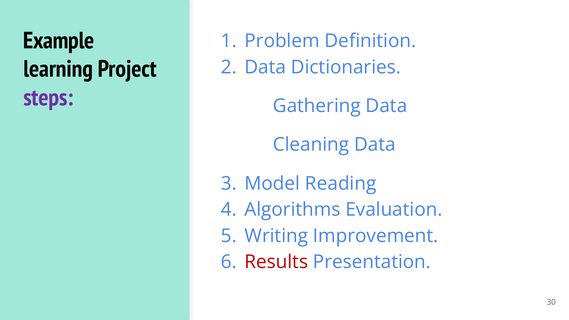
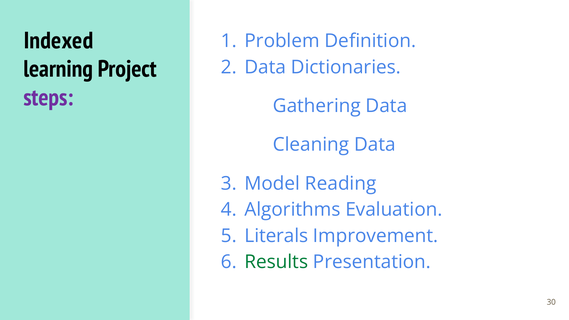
Example: Example -> Indexed
Writing: Writing -> Literals
Results colour: red -> green
